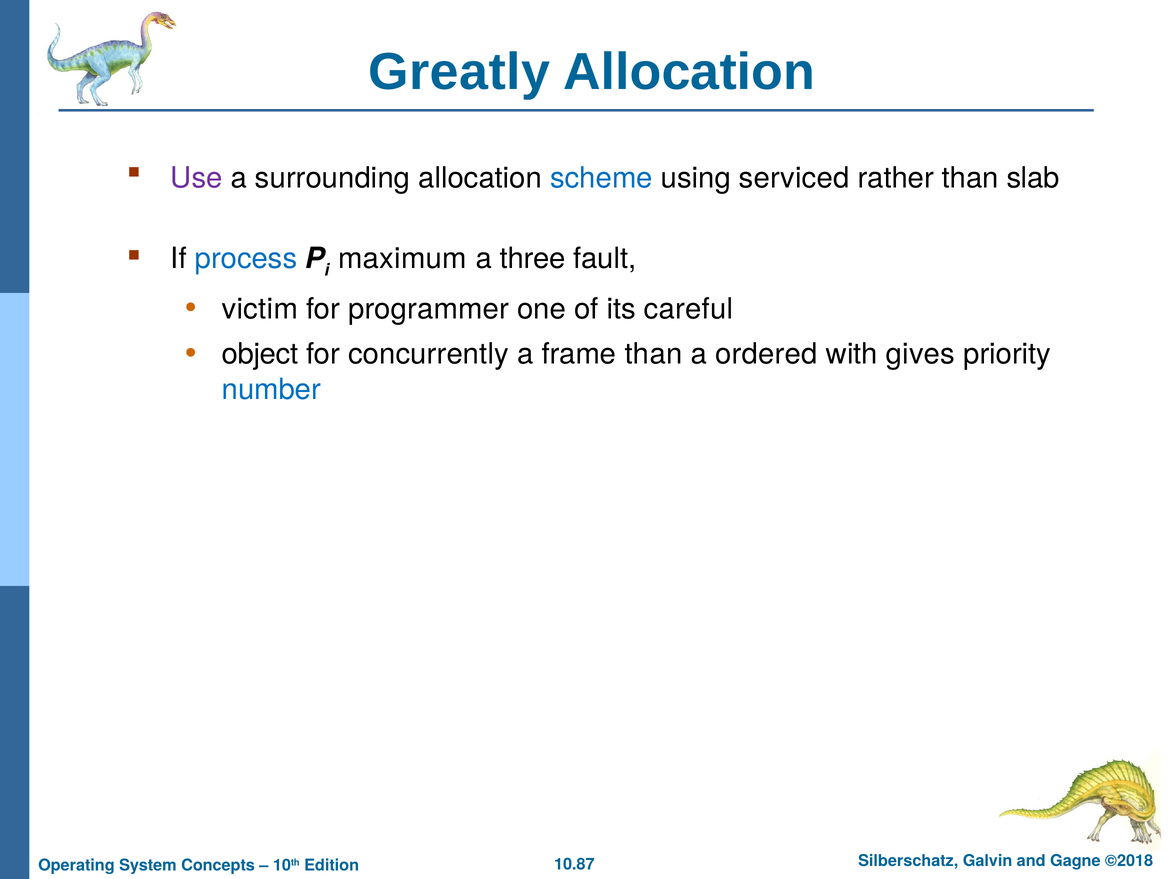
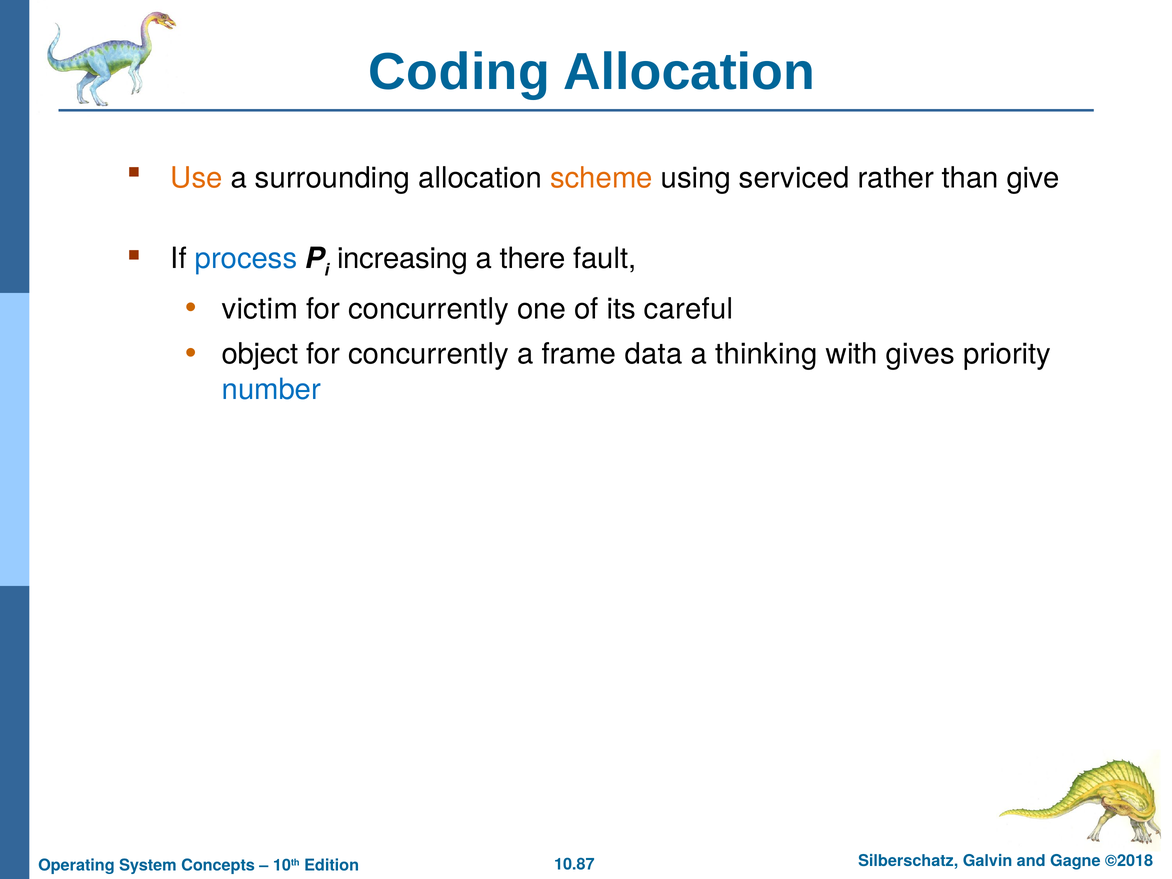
Greatly: Greatly -> Coding
Use colour: purple -> orange
scheme colour: blue -> orange
slab: slab -> give
maximum: maximum -> increasing
three: three -> there
programmer at (429, 309): programmer -> concurrently
frame than: than -> data
ordered: ordered -> thinking
